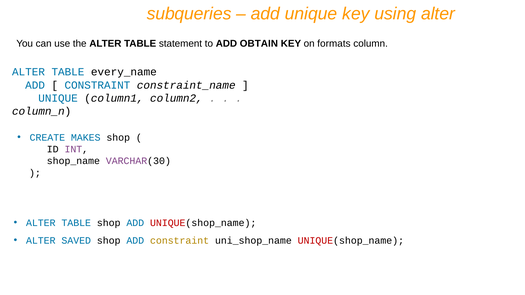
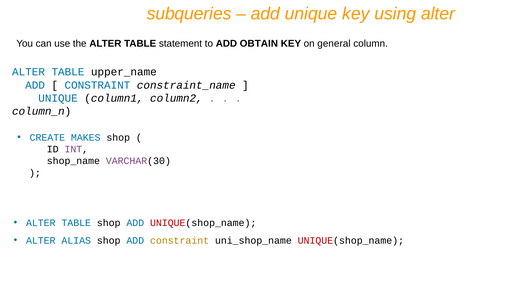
formats: formats -> general
every_name: every_name -> upper_name
SAVED: SAVED -> ALIAS
